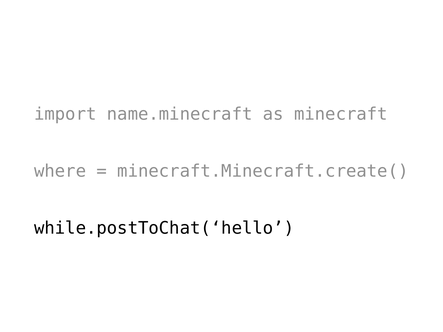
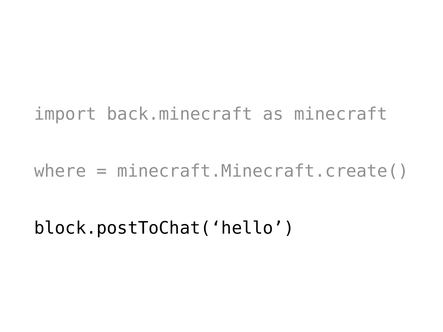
name.minecraft: name.minecraft -> back.minecraft
while.postToChat(‘hello: while.postToChat(‘hello -> block.postToChat(‘hello
